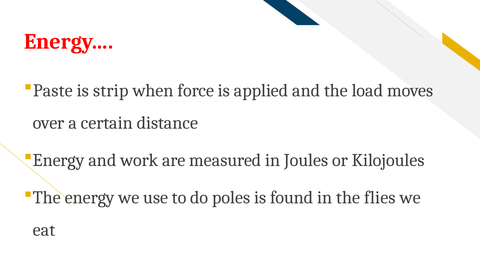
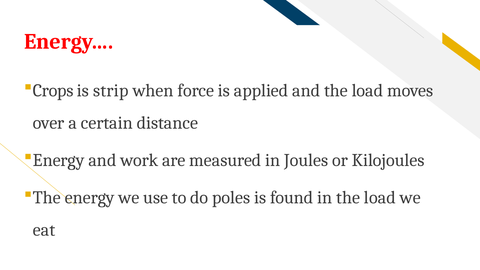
Paste: Paste -> Crops
in the flies: flies -> load
